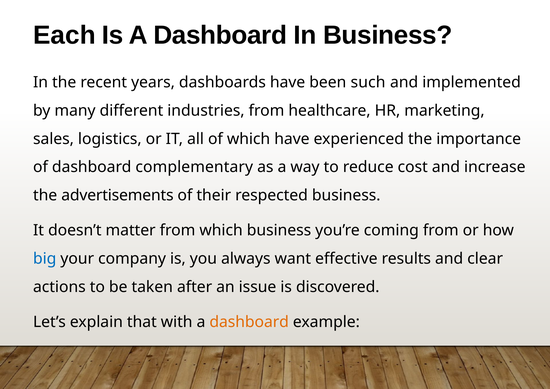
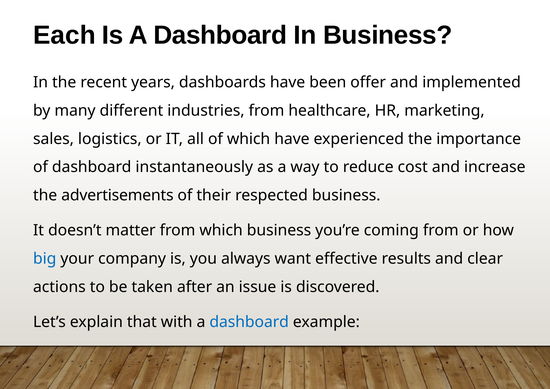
such: such -> offer
complementary: complementary -> instantaneously
dashboard at (249, 322) colour: orange -> blue
